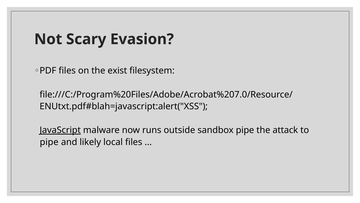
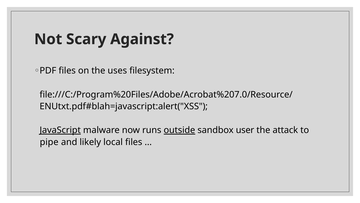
Evasion: Evasion -> Against
exist: exist -> uses
outside underline: none -> present
sandbox pipe: pipe -> user
